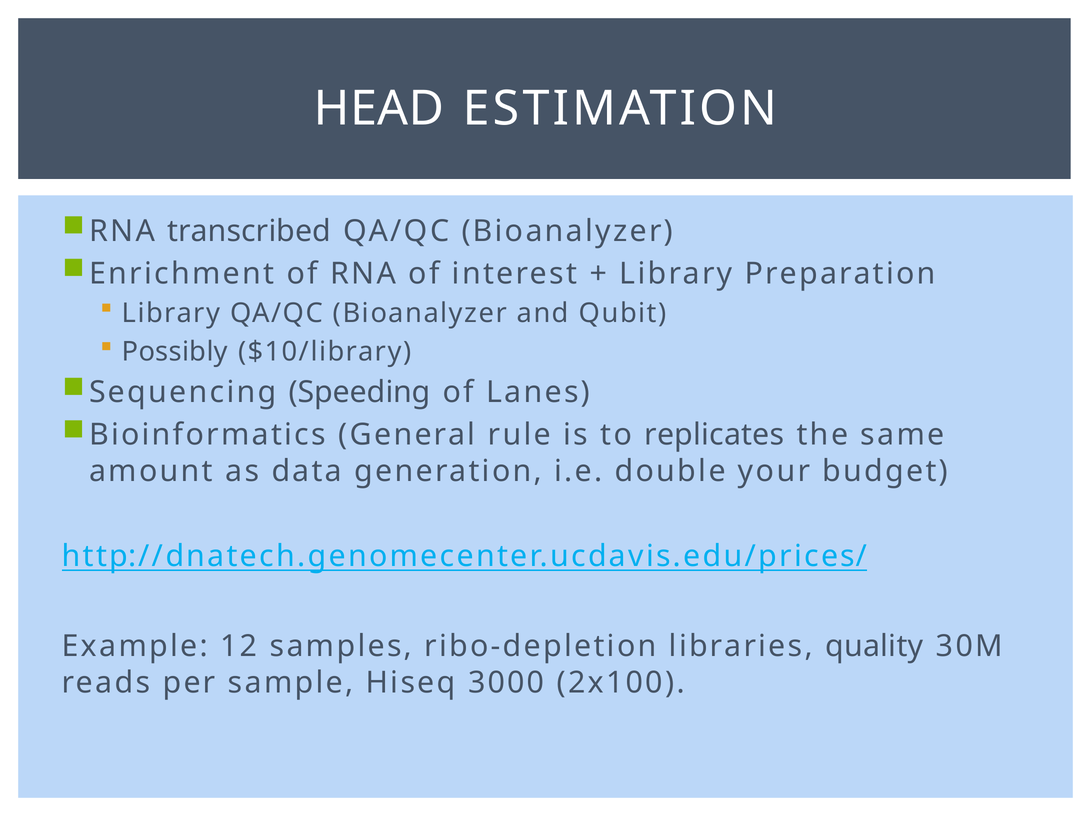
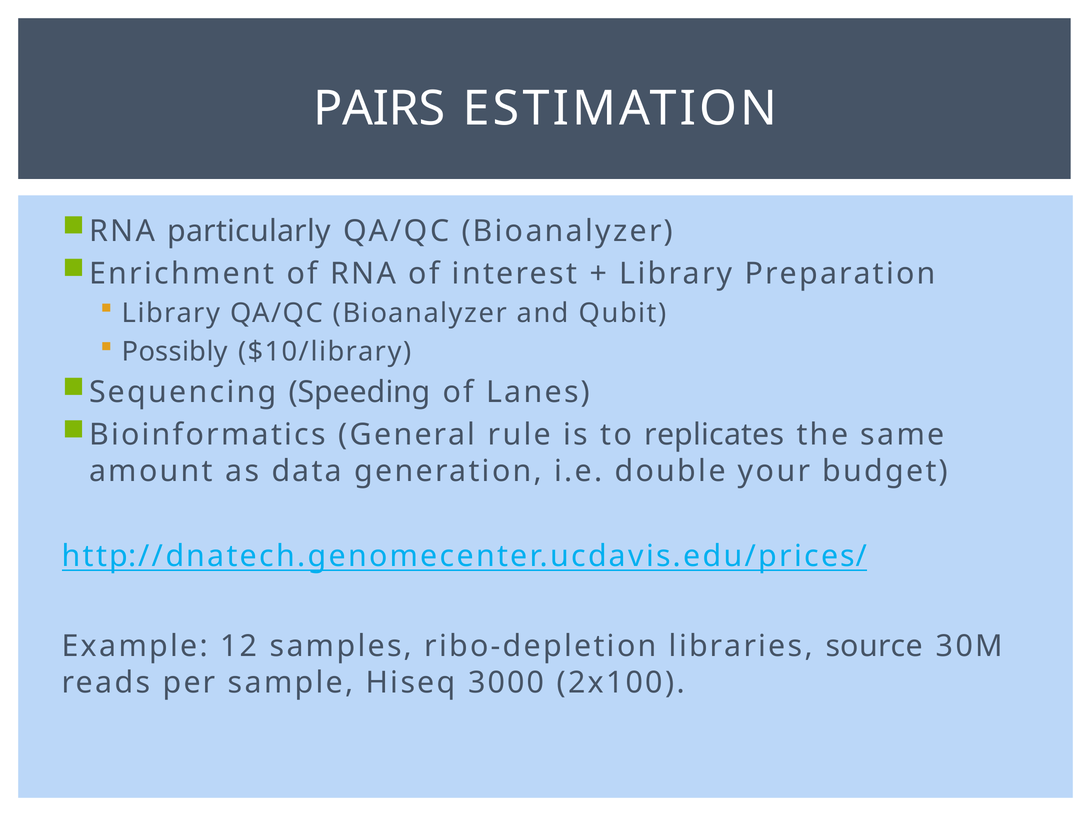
HEAD: HEAD -> PAIRS
transcribed: transcribed -> particularly
quality: quality -> source
